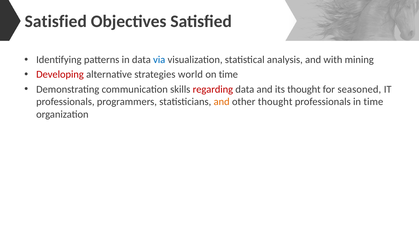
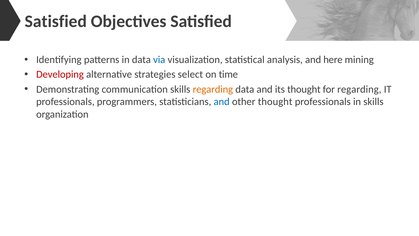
with: with -> here
world: world -> select
regarding at (213, 89) colour: red -> orange
for seasoned: seasoned -> regarding
and at (222, 102) colour: orange -> blue
in time: time -> skills
